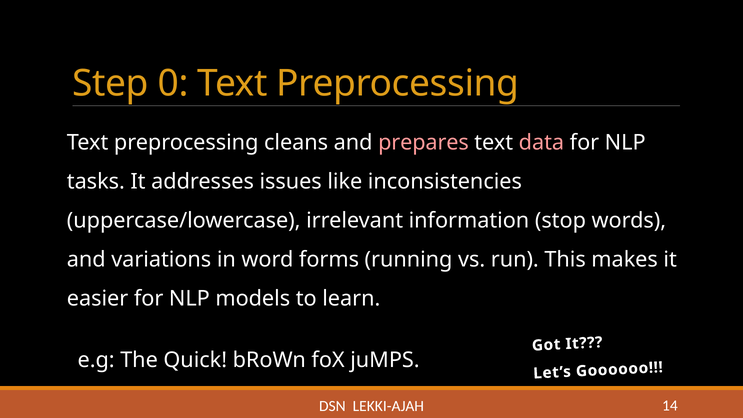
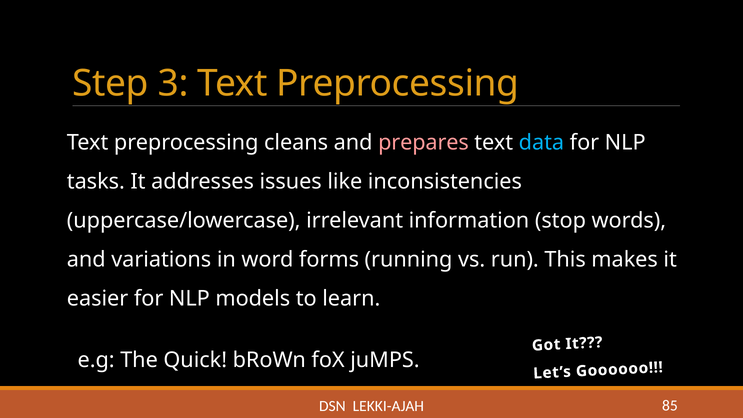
0: 0 -> 3
data colour: pink -> light blue
14: 14 -> 85
